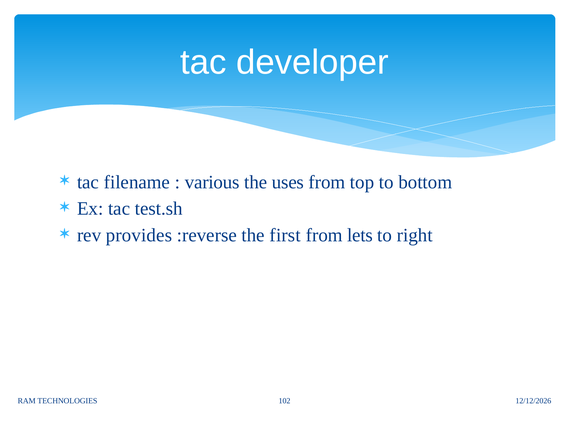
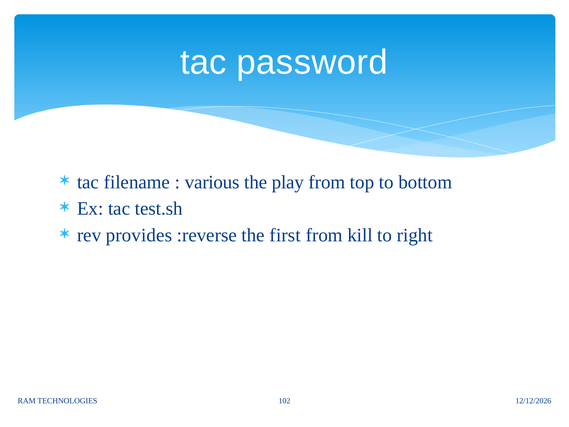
developer: developer -> password
uses: uses -> play
lets: lets -> kill
